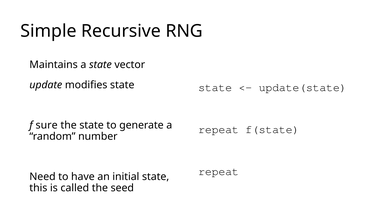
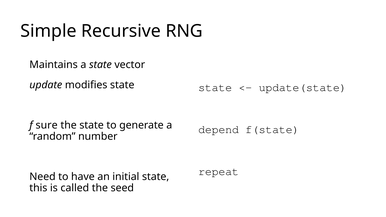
repeat at (219, 130): repeat -> depend
